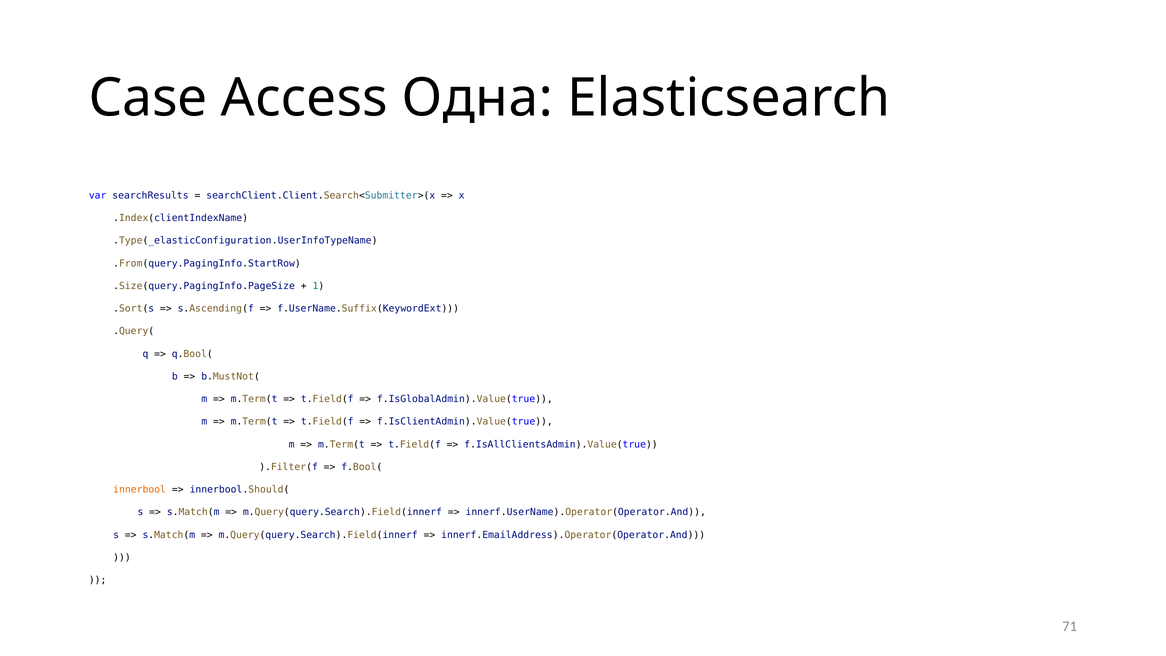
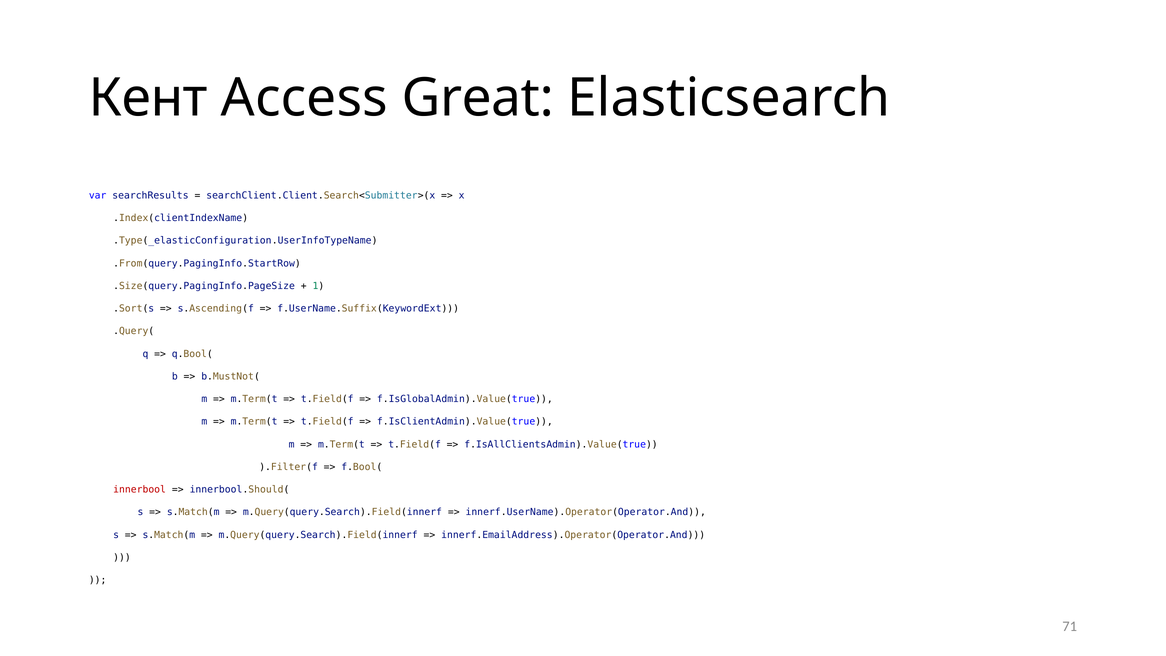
Case: Case -> Кент
Одна: Одна -> Great
innerbool colour: orange -> red
